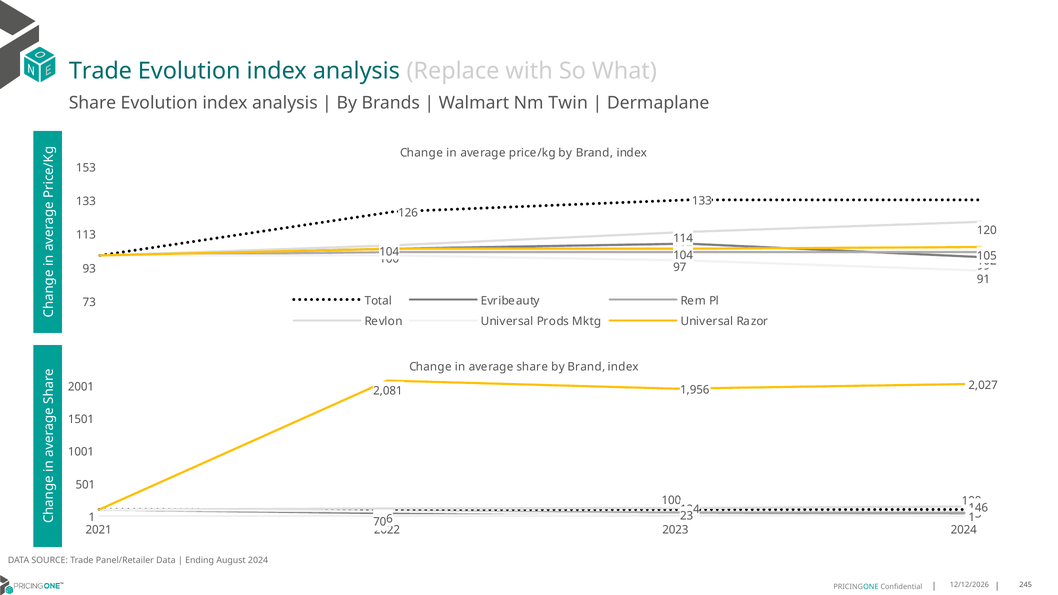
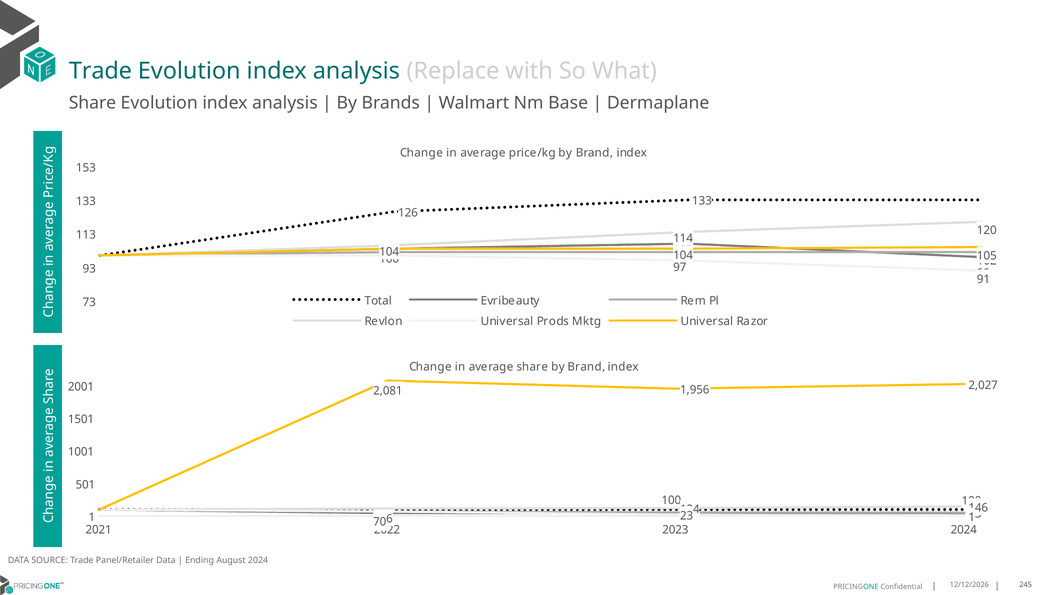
Twin: Twin -> Base
